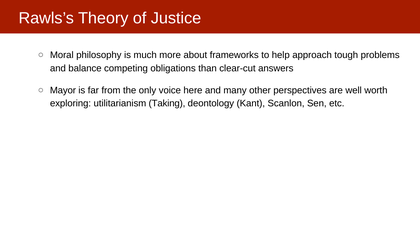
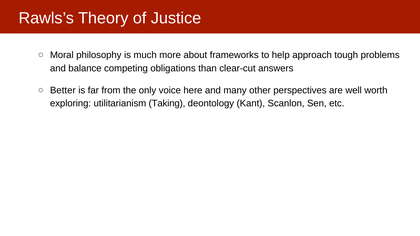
Mayor: Mayor -> Better
